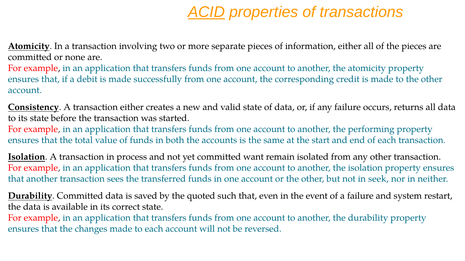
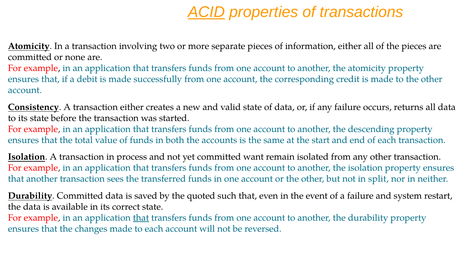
performing: performing -> descending
seek: seek -> split
that at (141, 218) underline: none -> present
